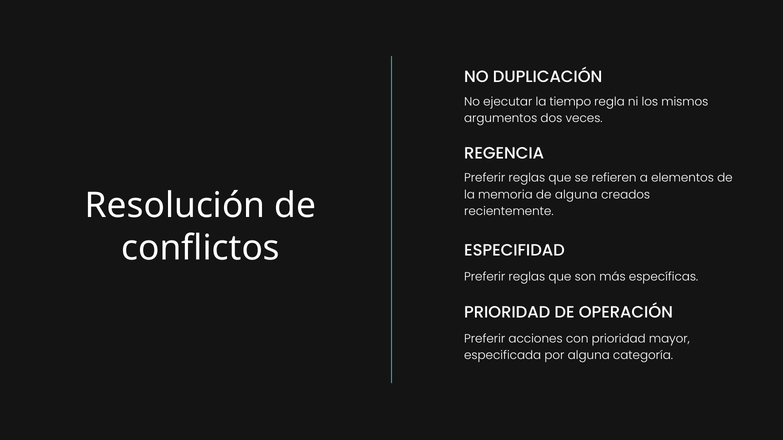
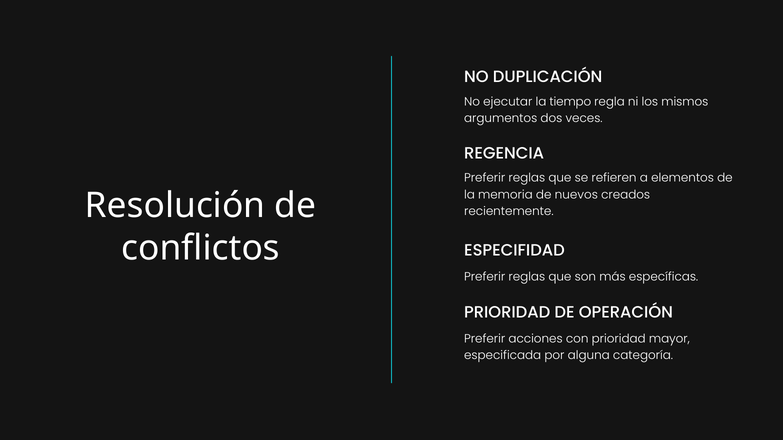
de alguna: alguna -> nuevos
